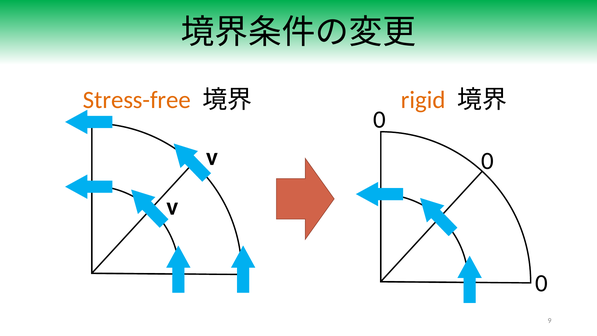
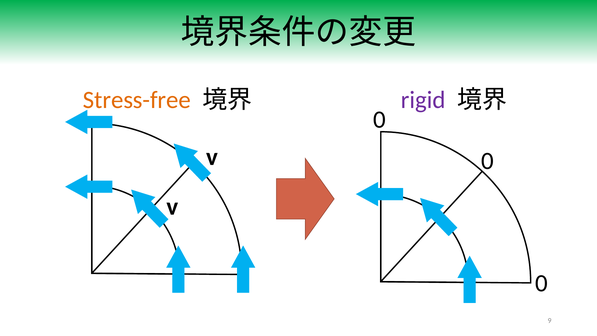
rigid colour: orange -> purple
